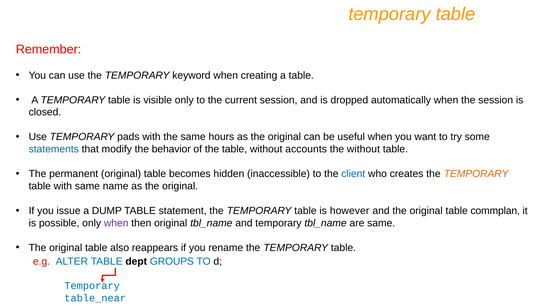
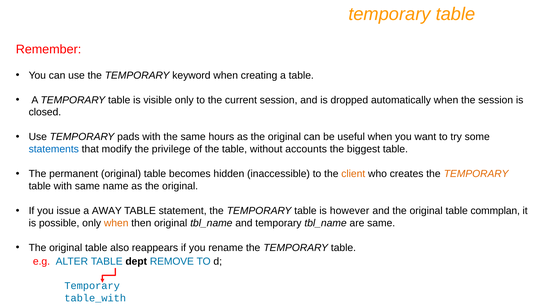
behavior: behavior -> privilege
the without: without -> biggest
client colour: blue -> orange
DUMP: DUMP -> AWAY
when at (116, 223) colour: purple -> orange
GROUPS: GROUPS -> REMOVE
table_near: table_near -> table_with
